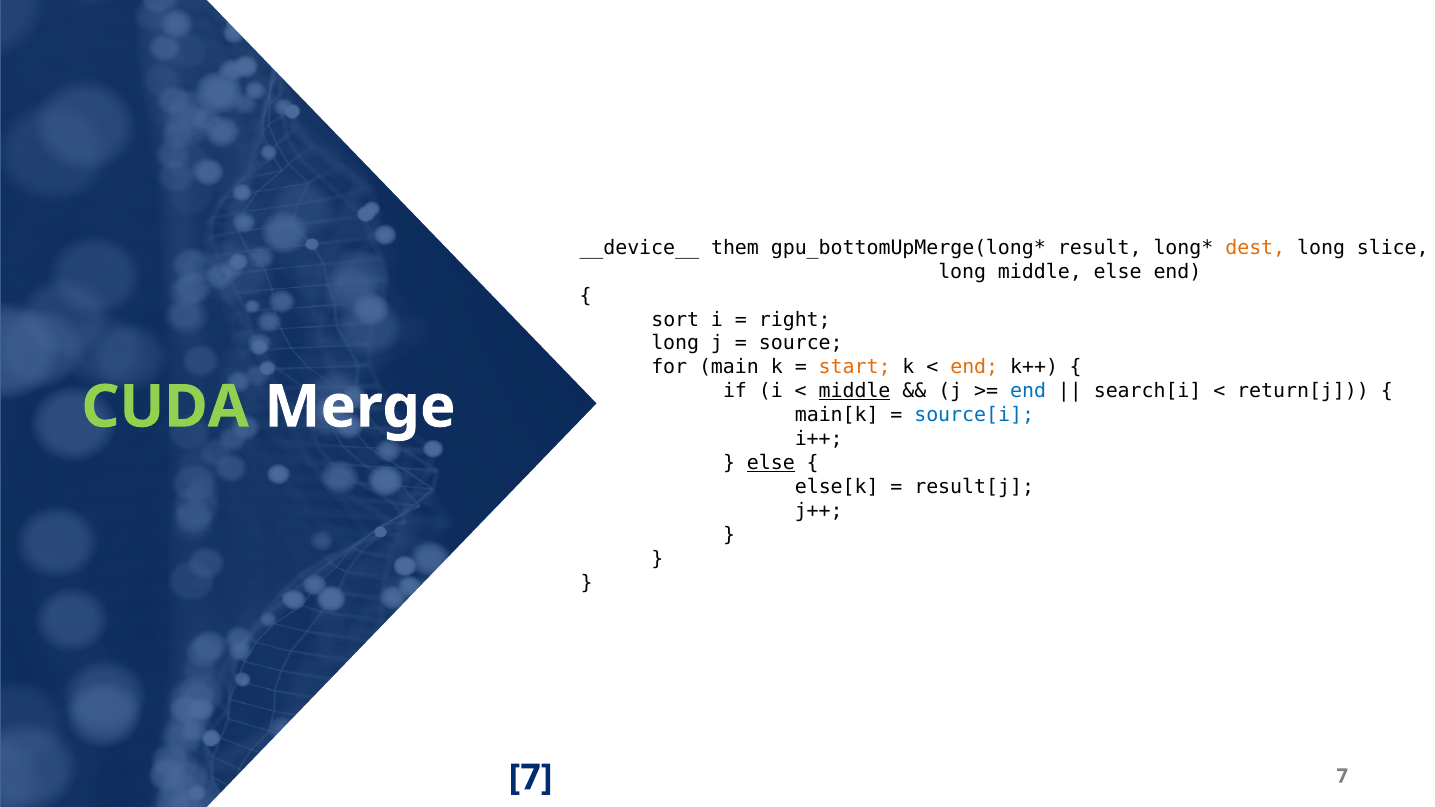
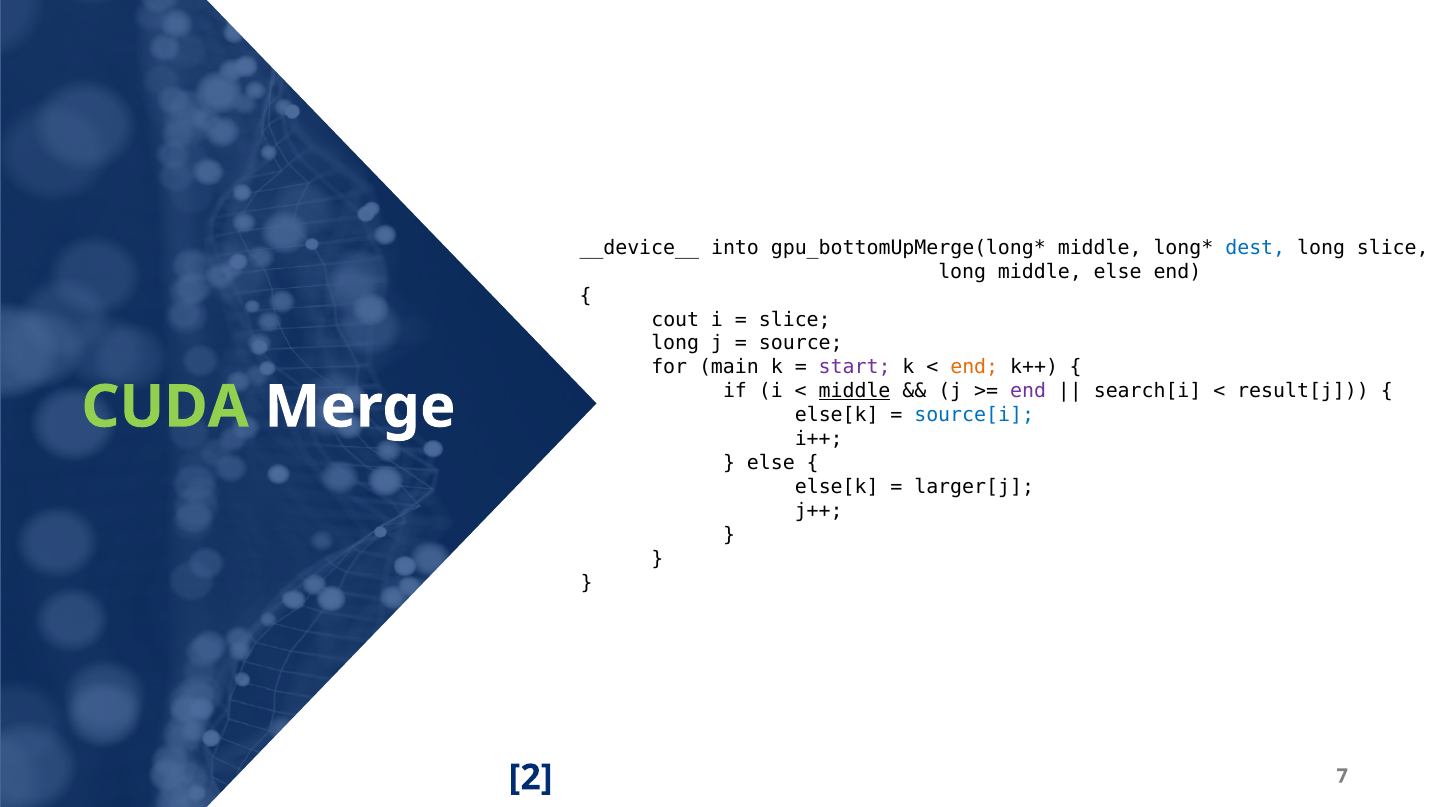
them: them -> into
result at (1100, 248): result -> middle
dest colour: orange -> blue
sort: sort -> cout
right at (795, 320): right -> slice
start colour: orange -> purple
end at (1028, 391) colour: blue -> purple
return[j: return[j -> result[j
main[k at (837, 415): main[k -> else[k
else at (771, 463) underline: present -> none
result[j: result[j -> larger[j
7 at (531, 778): 7 -> 2
